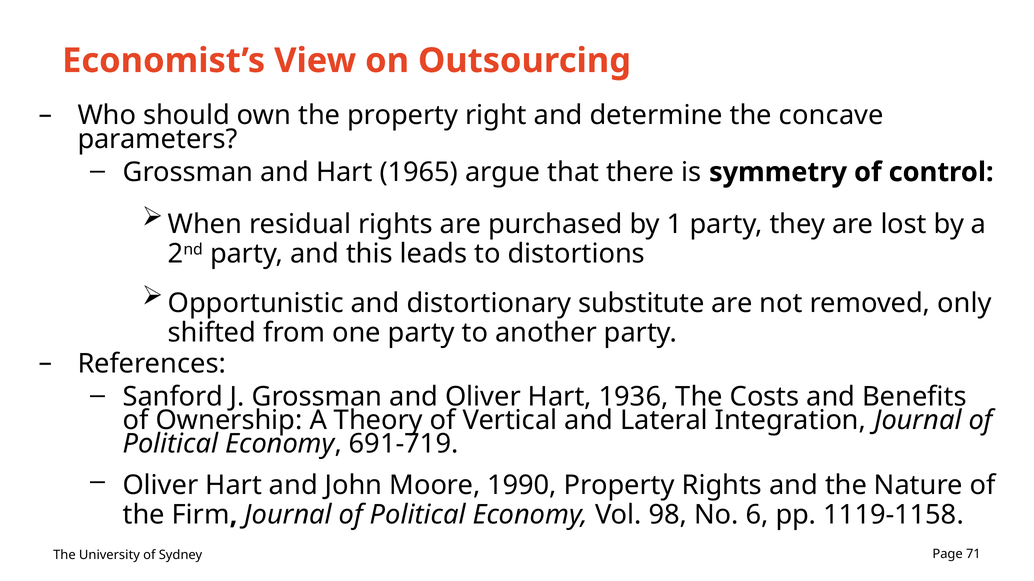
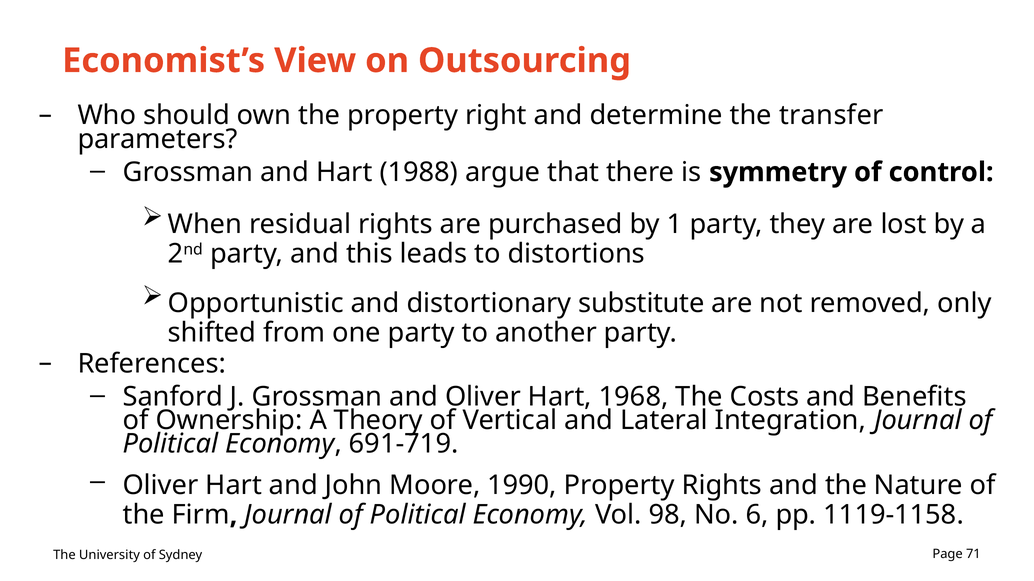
concave: concave -> transfer
1965: 1965 -> 1988
1936: 1936 -> 1968
